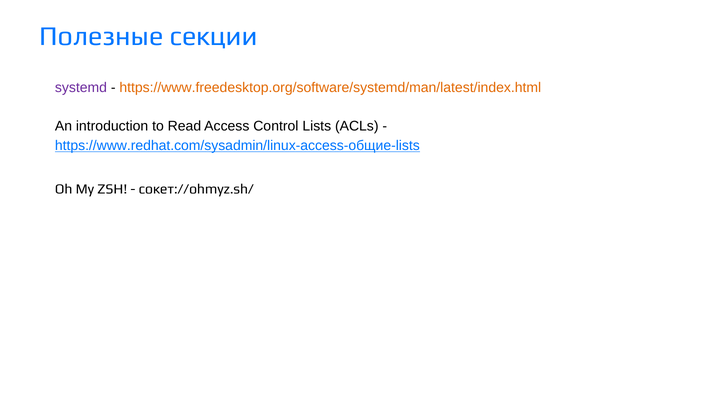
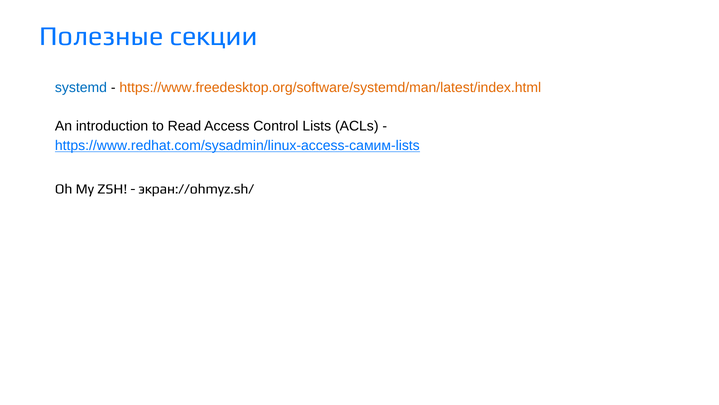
systemd colour: purple -> blue
https://www.redhat.com/sysadmin/linux-access-общие-lists: https://www.redhat.com/sysadmin/linux-access-общие-lists -> https://www.redhat.com/sysadmin/linux-access-самим-lists
сокет://ohmyz.sh/: сокет://ohmyz.sh/ -> экран://ohmyz.sh/
